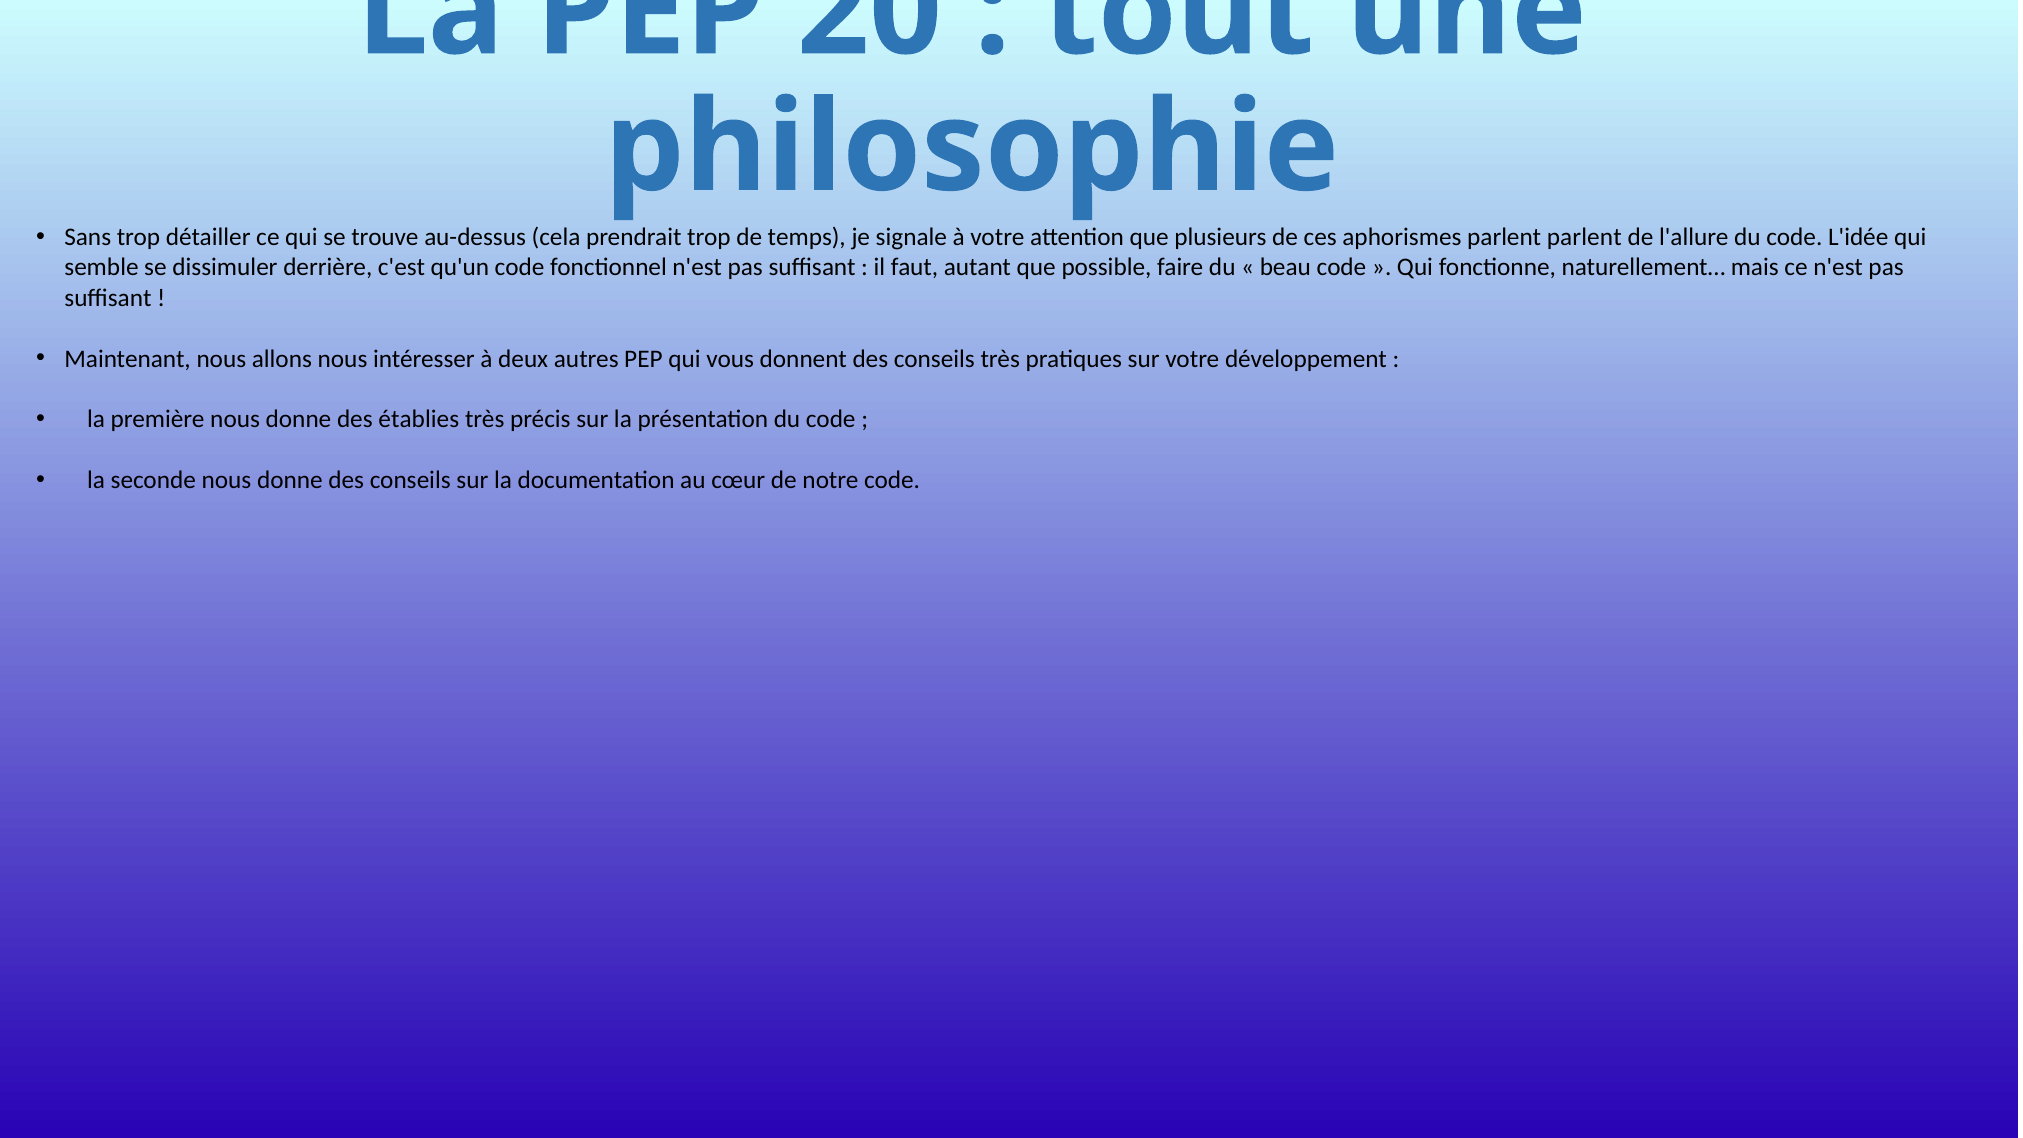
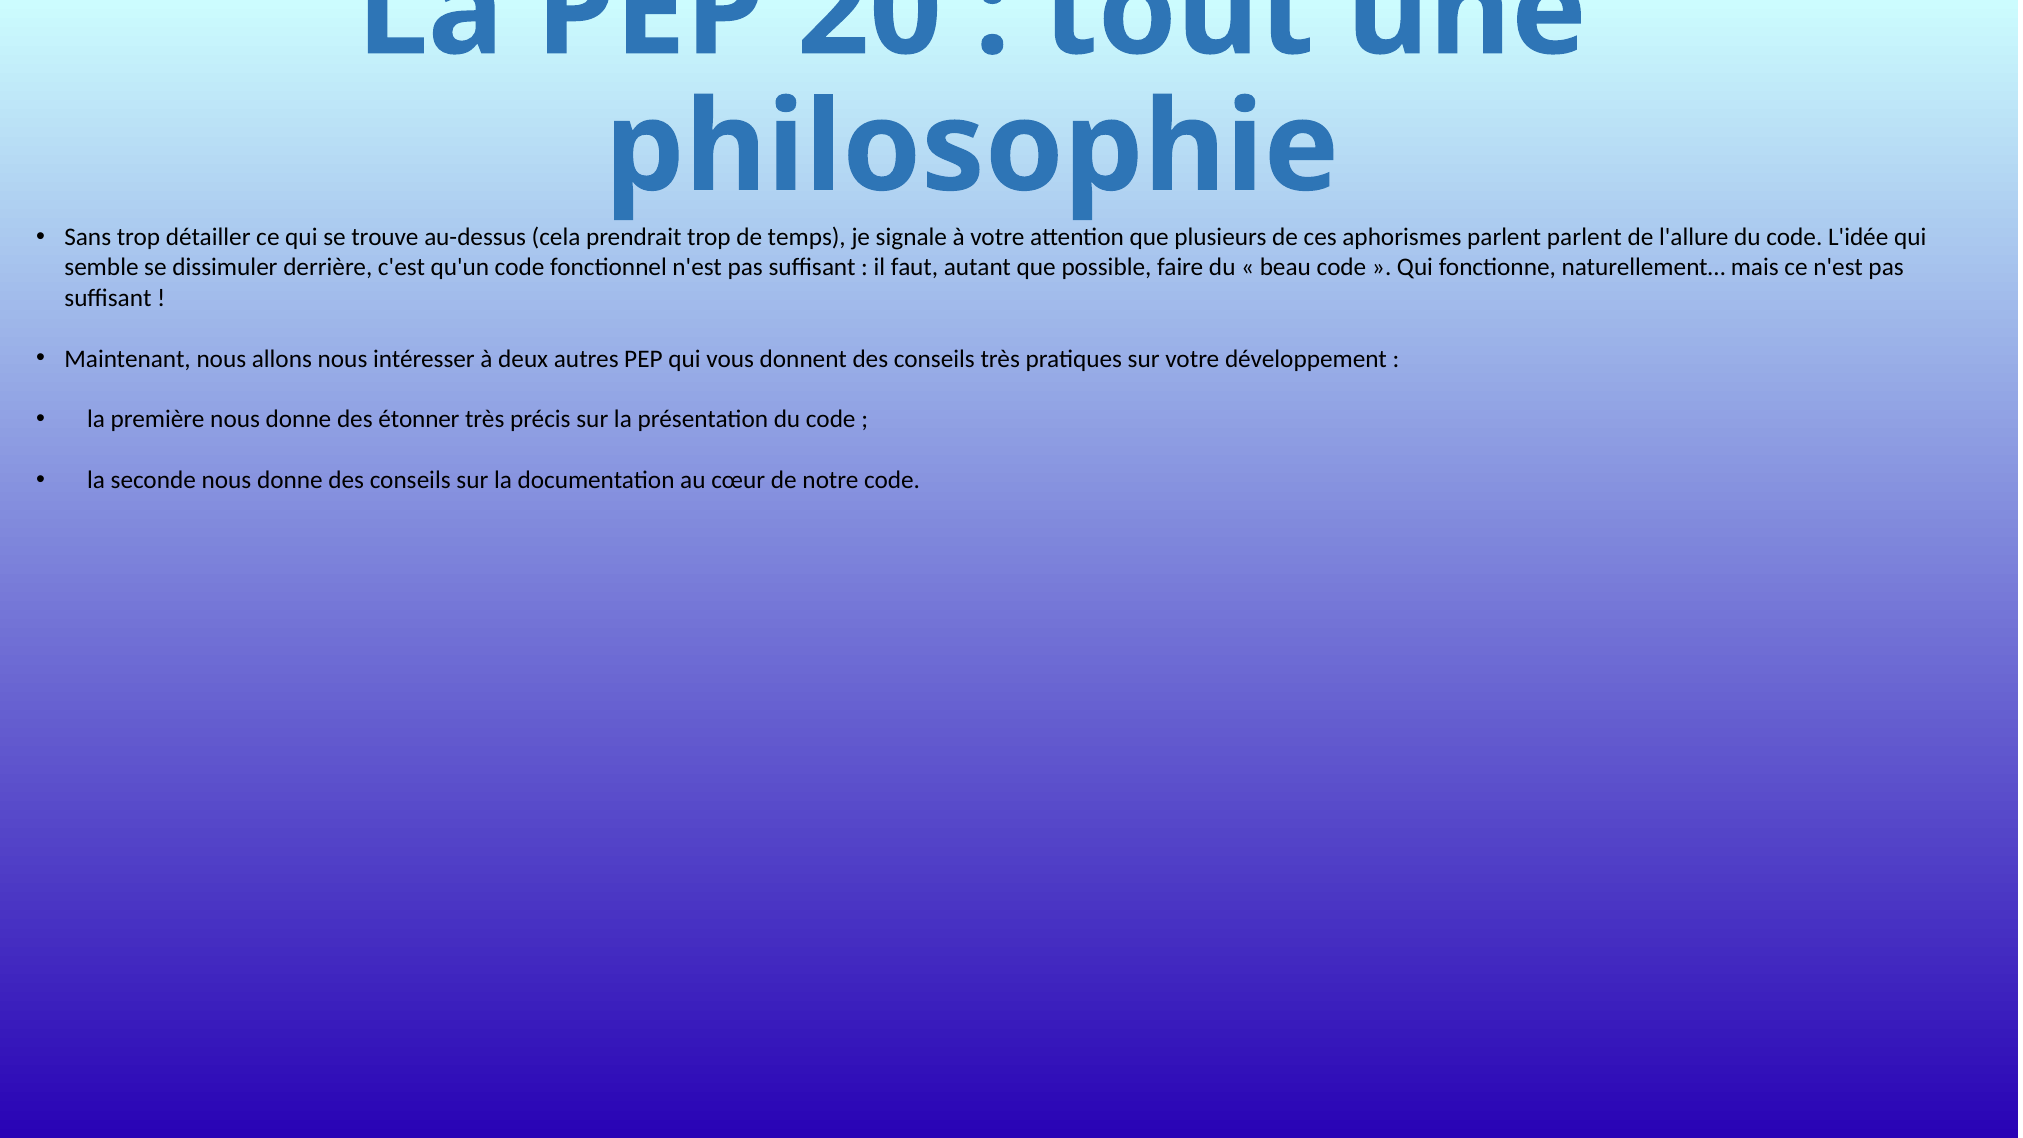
établies: établies -> étonner
